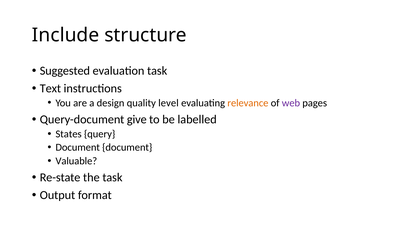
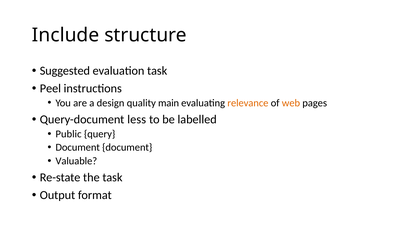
Text: Text -> Peel
level: level -> main
web colour: purple -> orange
give: give -> less
States: States -> Public
